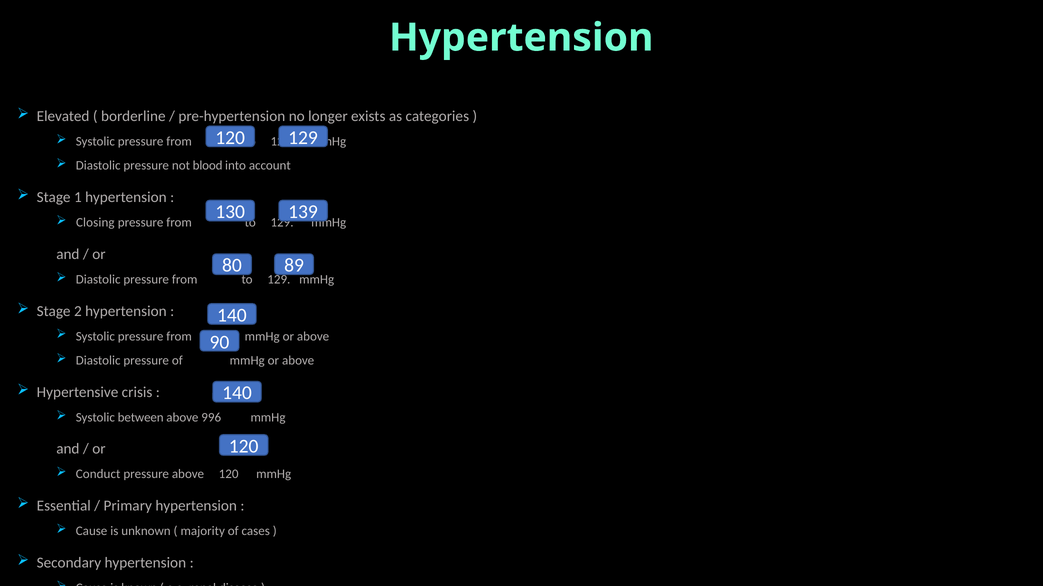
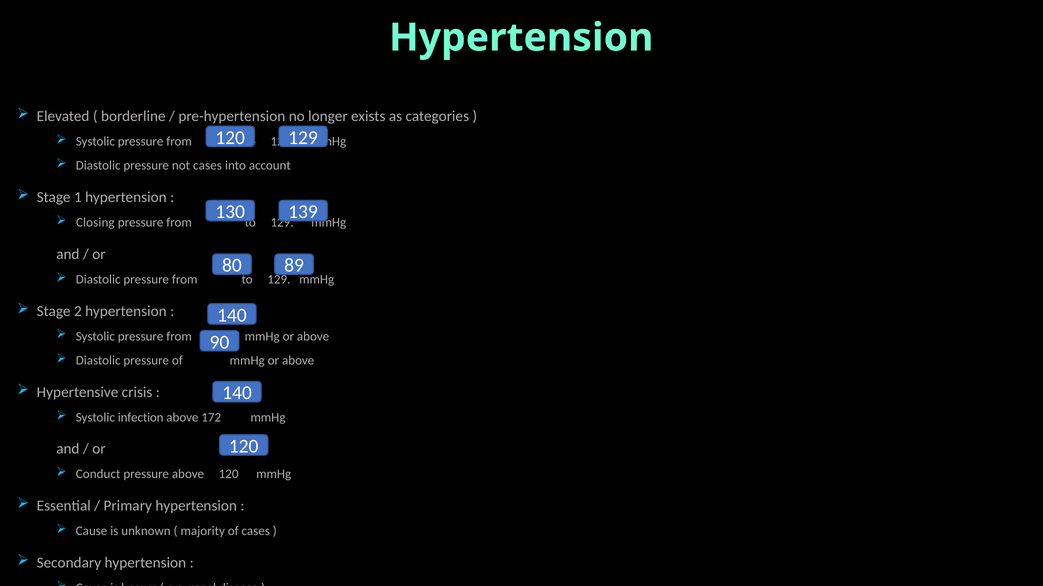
not blood: blood -> cases
between: between -> infection
996: 996 -> 172
